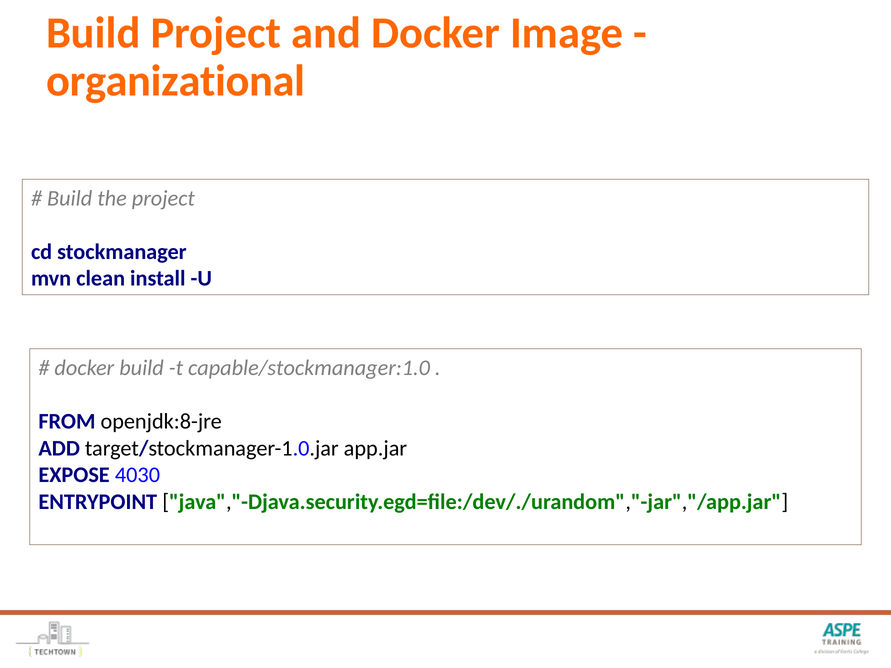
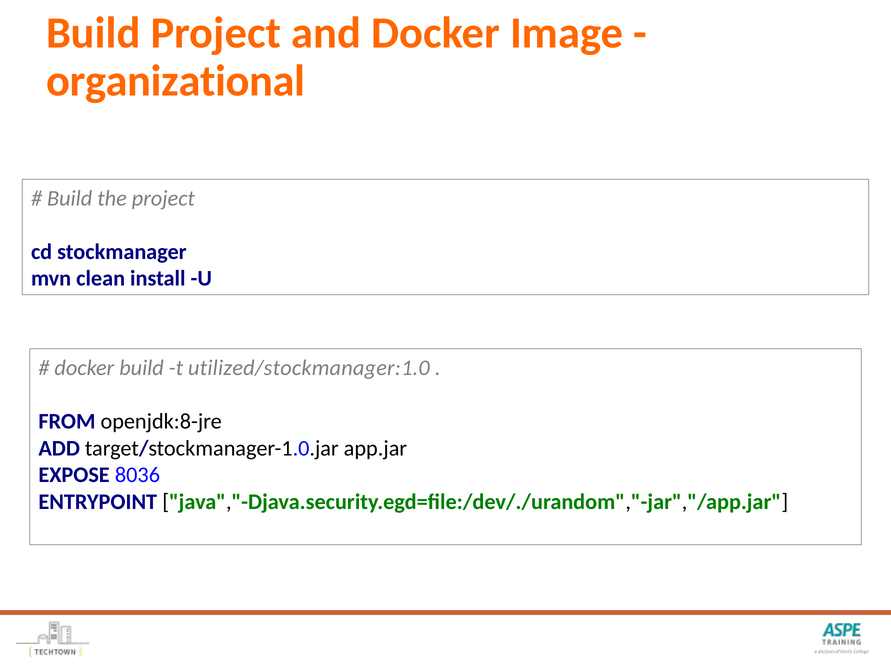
capable/stockmanager:1.0: capable/stockmanager:1.0 -> utilized/stockmanager:1.0
4030: 4030 -> 8036
